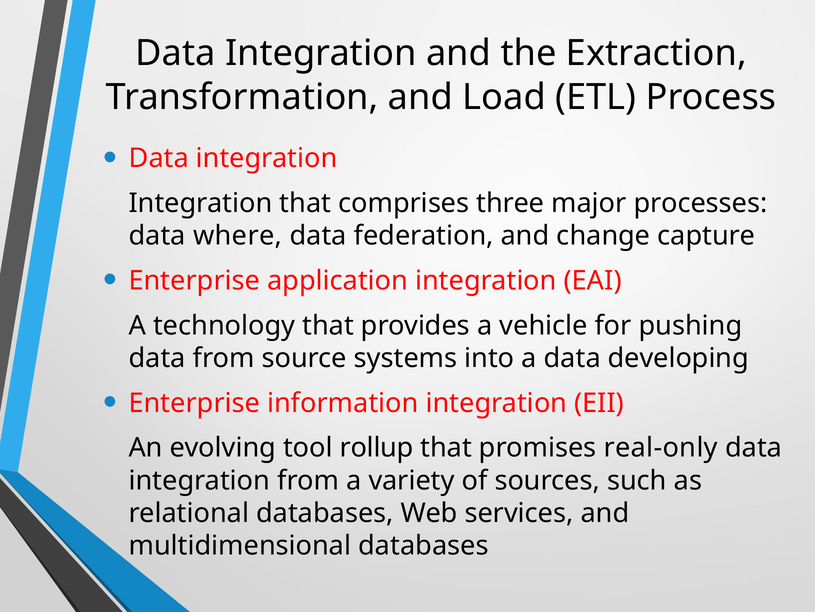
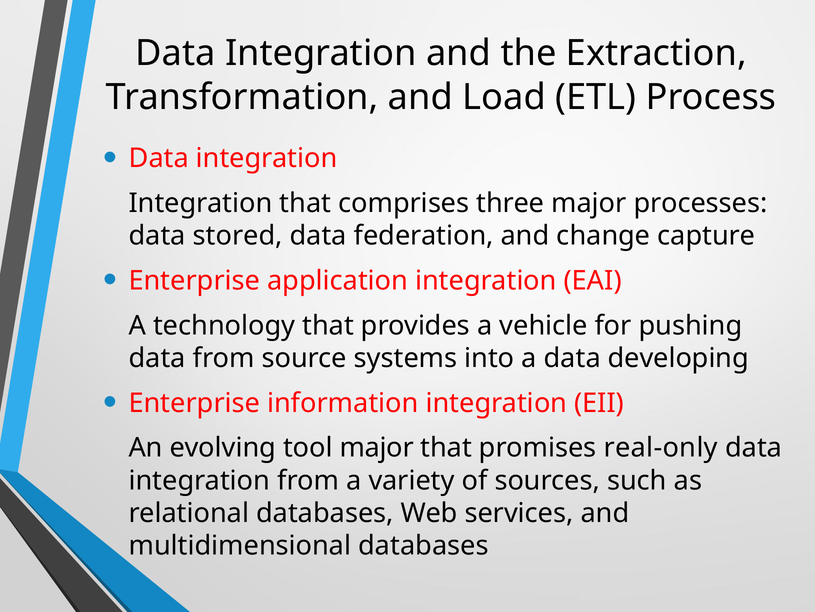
where: where -> stored
tool rollup: rollup -> major
